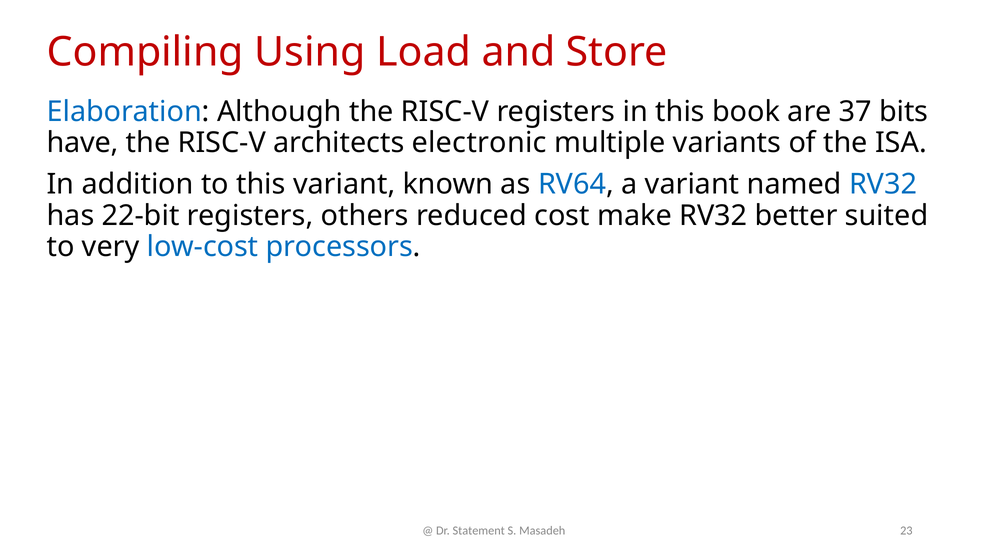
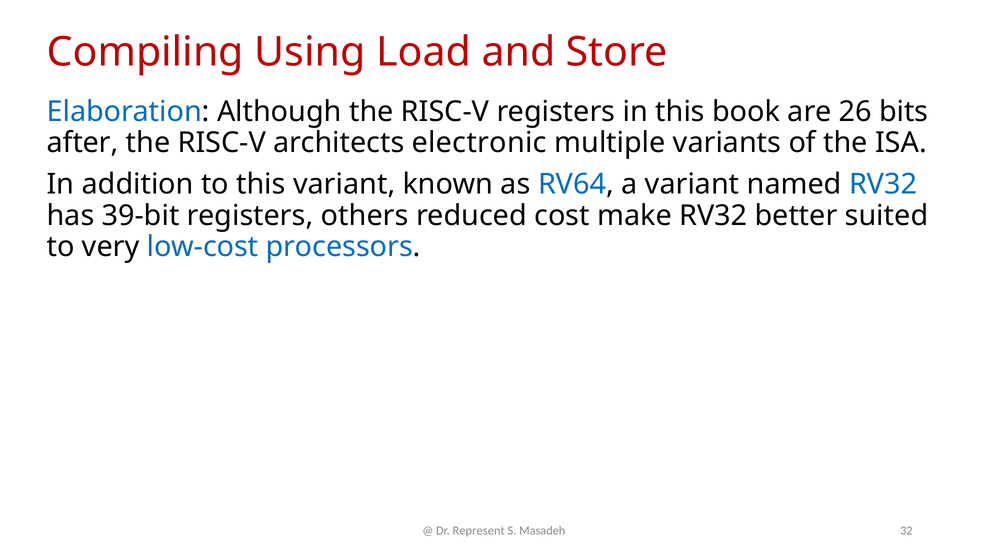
37: 37 -> 26
have: have -> after
22-bit: 22-bit -> 39-bit
Statement: Statement -> Represent
23: 23 -> 32
